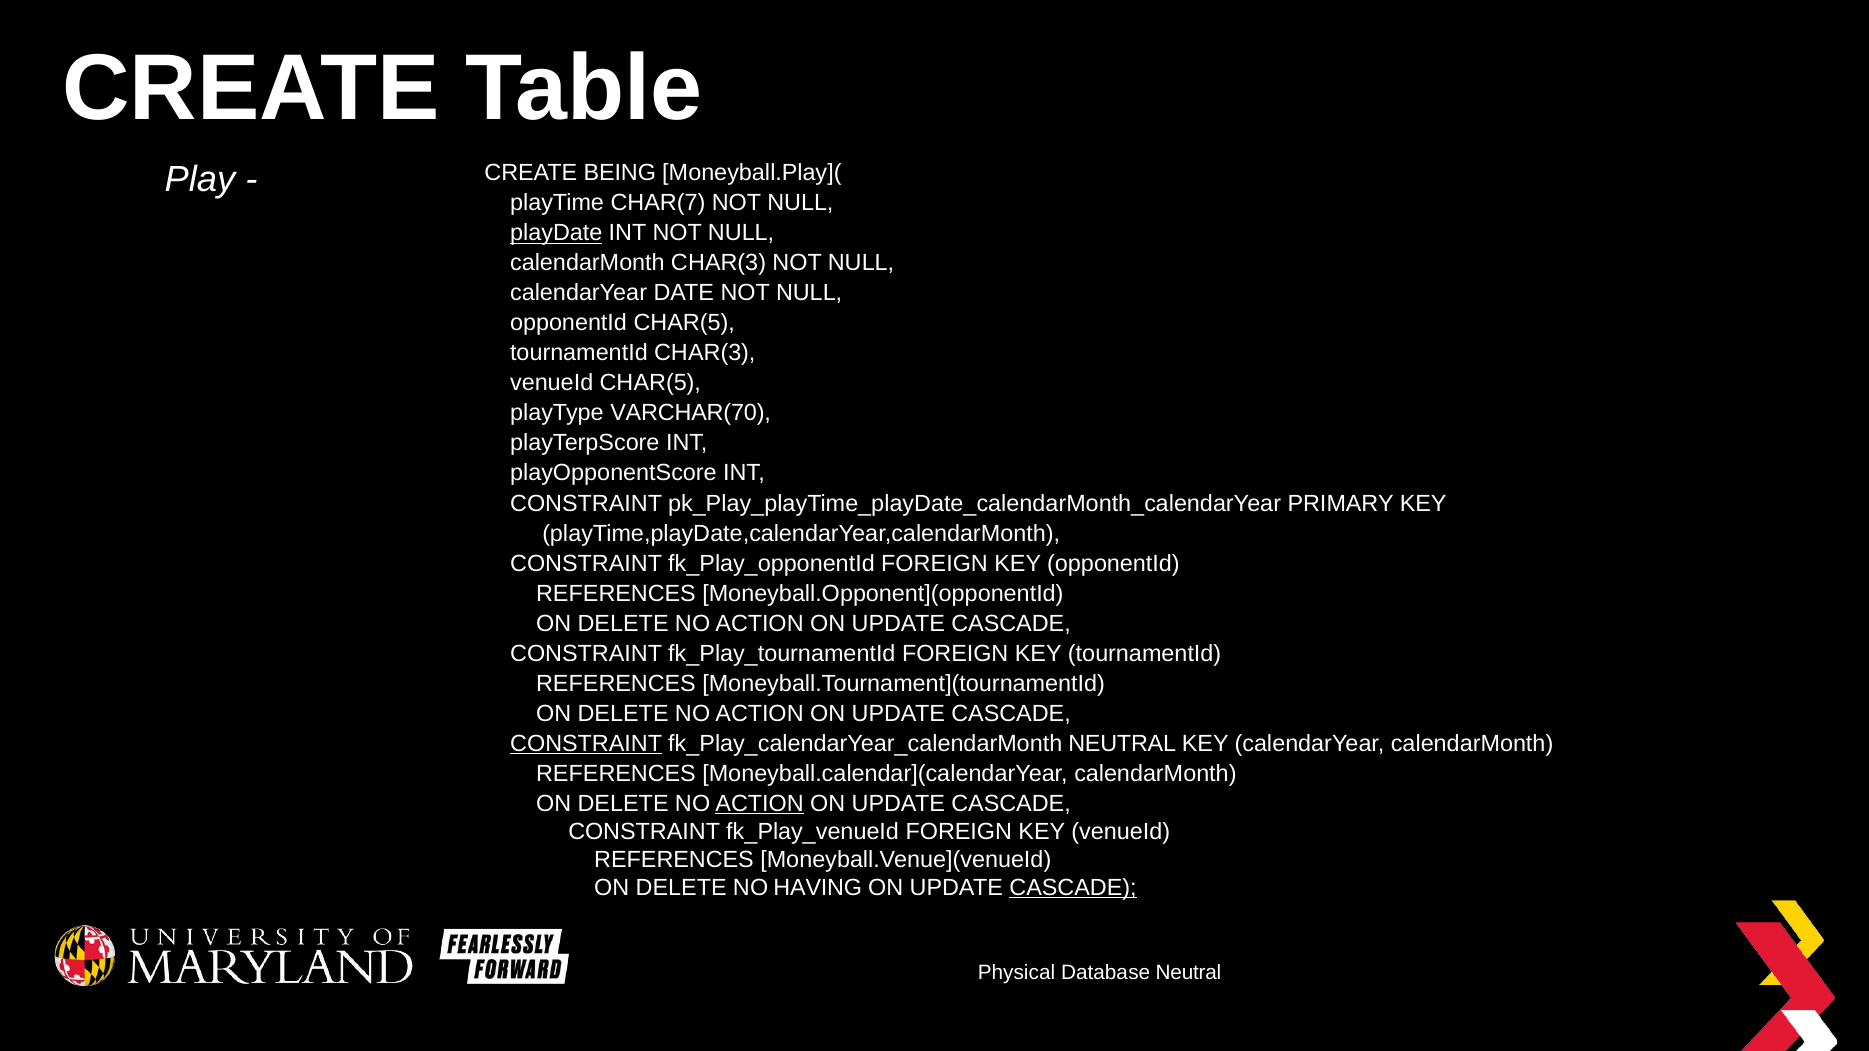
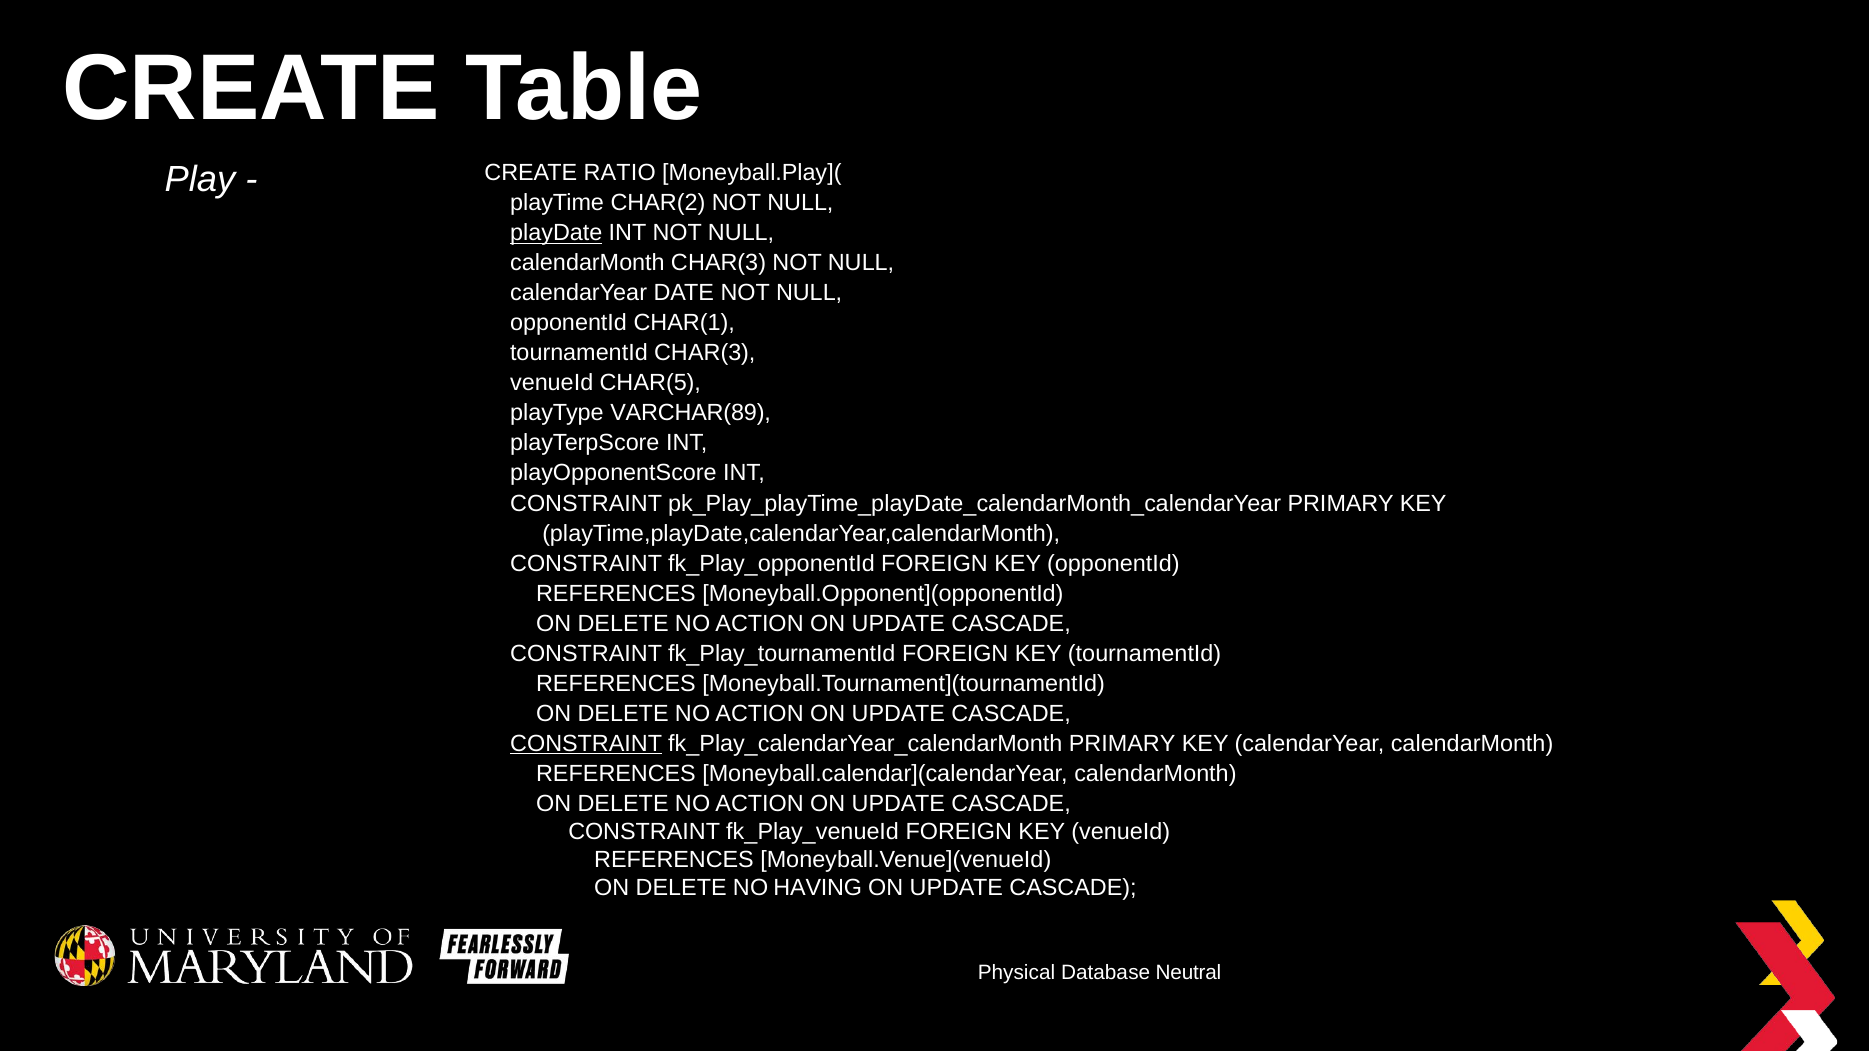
BEING: BEING -> RATIO
CHAR(7: CHAR(7 -> CHAR(2
opponentId CHAR(5: CHAR(5 -> CHAR(1
VARCHAR(70: VARCHAR(70 -> VARCHAR(89
fk_Play_calendarYear_calendarMonth NEUTRAL: NEUTRAL -> PRIMARY
ACTION at (760, 804) underline: present -> none
CASCADE at (1073, 888) underline: present -> none
